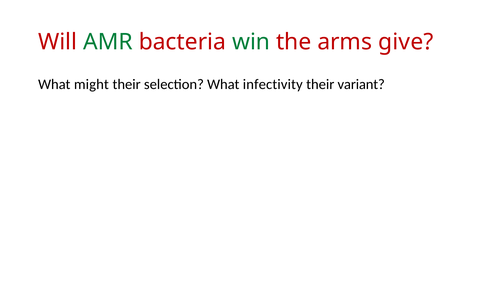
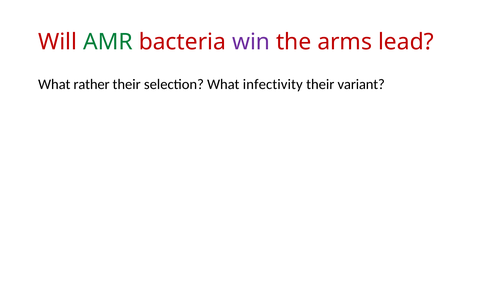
win colour: green -> purple
give: give -> lead
might: might -> rather
